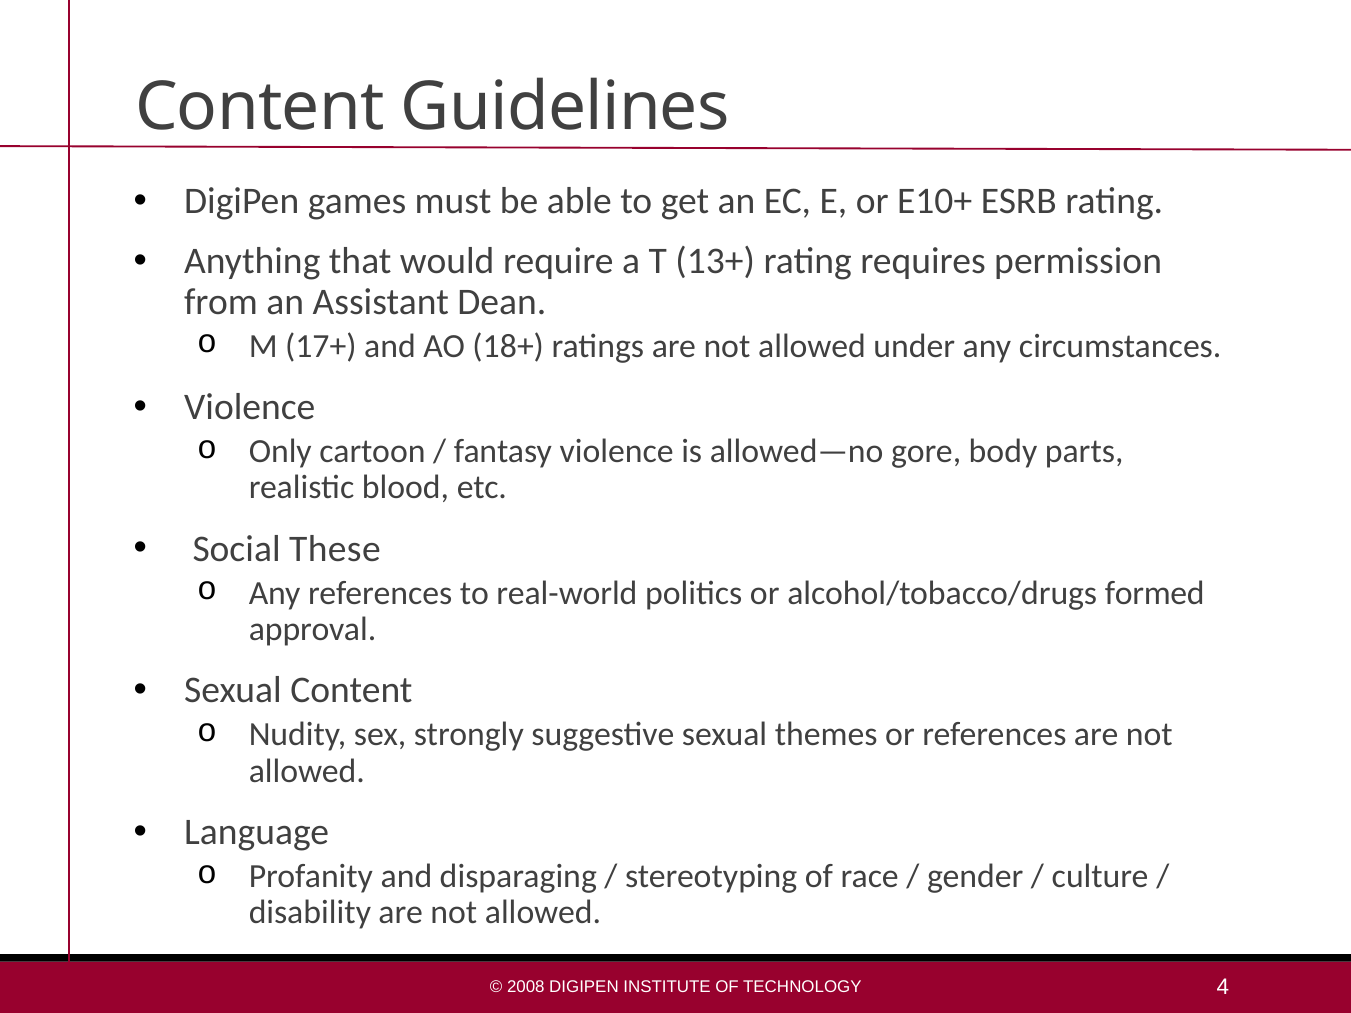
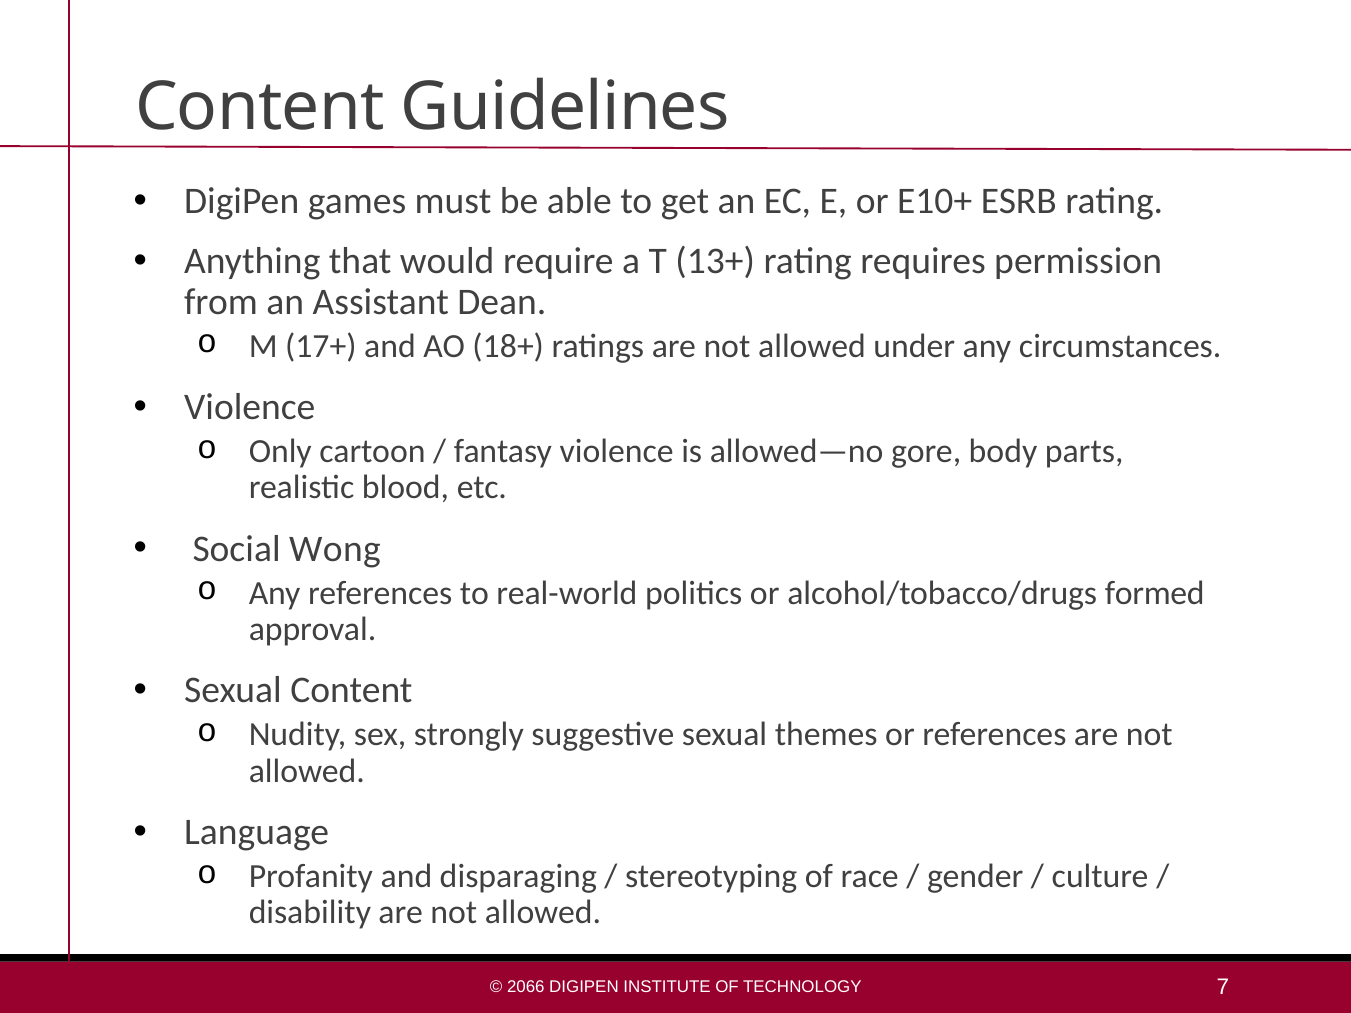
These: These -> Wong
2008: 2008 -> 2066
4: 4 -> 7
